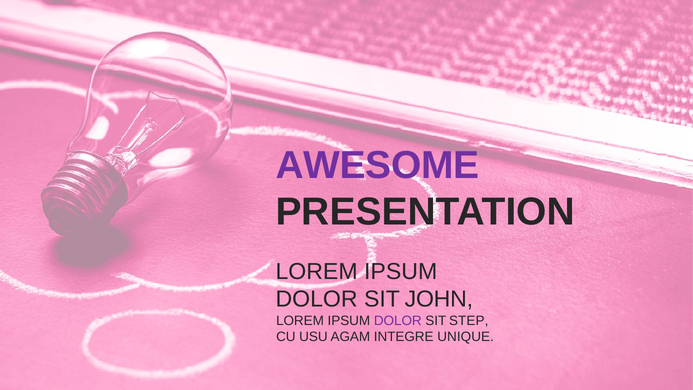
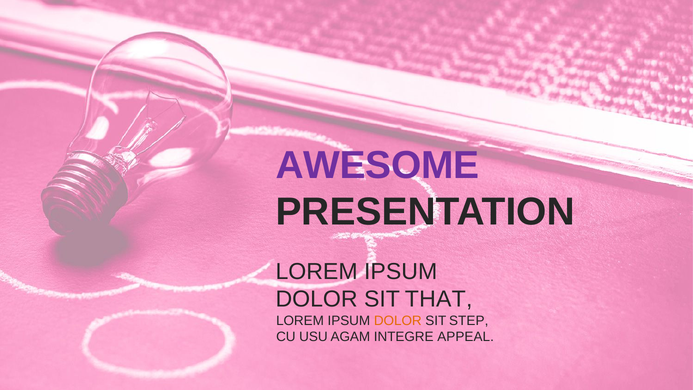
JOHN: JOHN -> THAT
DOLOR at (398, 320) colour: purple -> orange
UNIQUE: UNIQUE -> APPEAL
